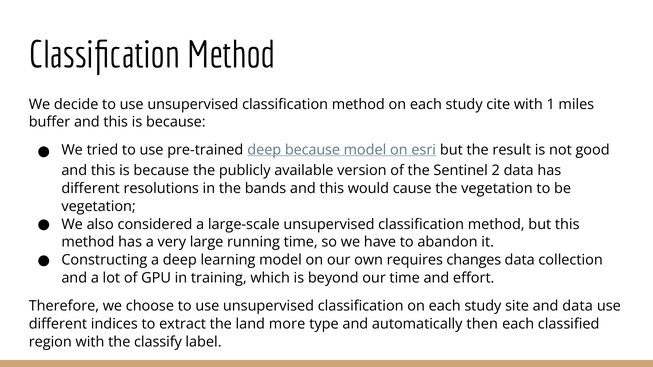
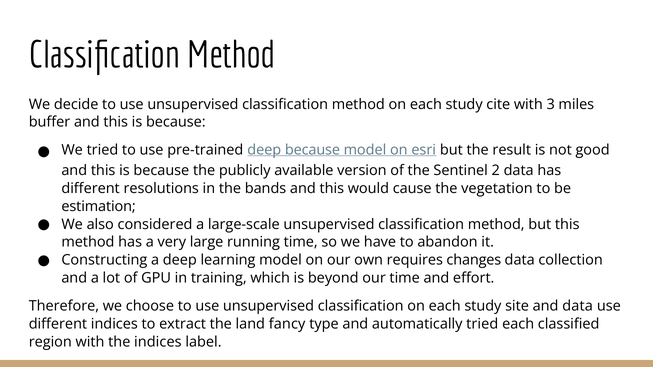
1: 1 -> 3
vegetation at (99, 206): vegetation -> estimation
more: more -> fancy
automatically then: then -> tried
the classify: classify -> indices
